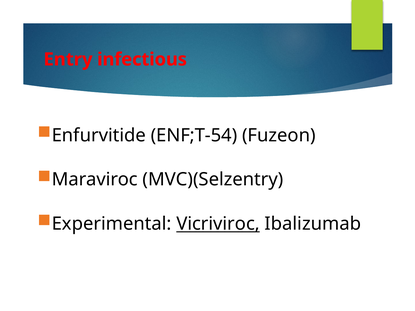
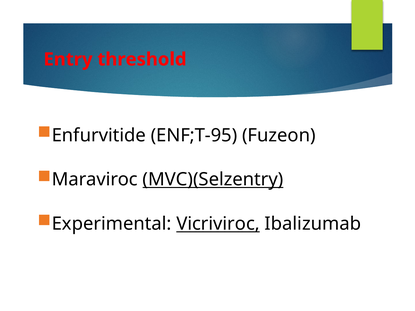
infectious: infectious -> threshold
ENF;T-54: ENF;T-54 -> ENF;T-95
MVC)(Selzentry underline: none -> present
